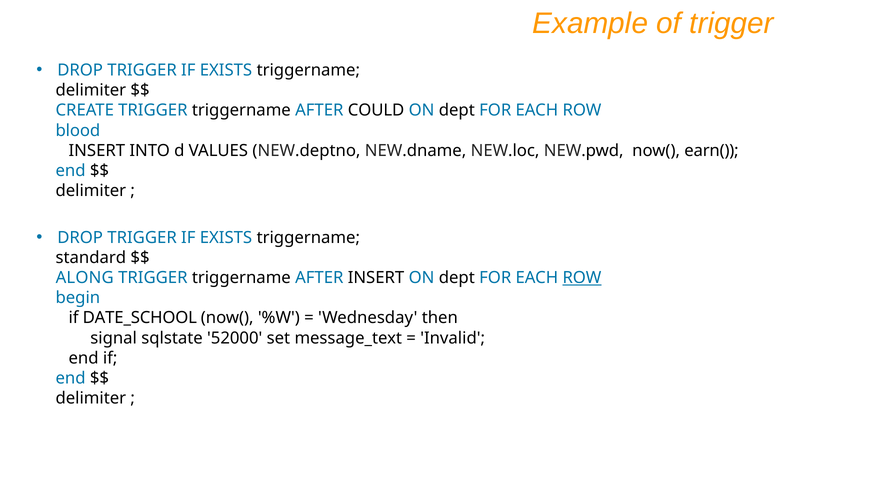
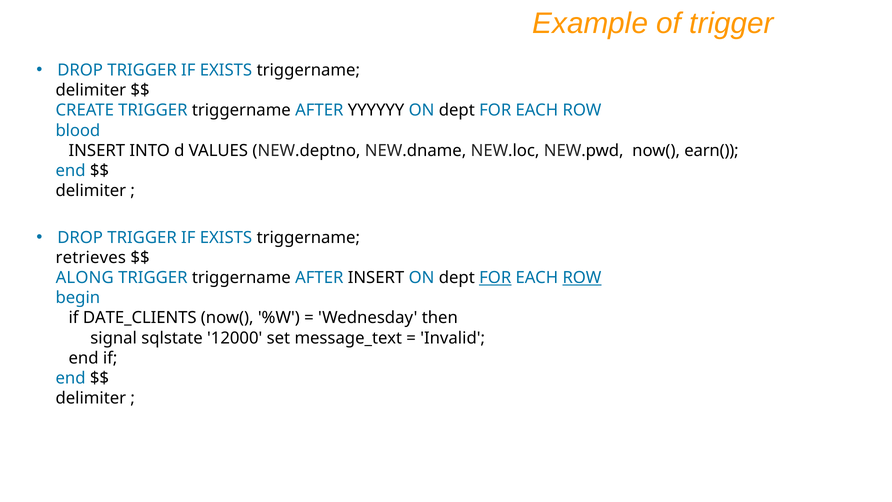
COULD: COULD -> YYYYYY
standard: standard -> retrieves
FOR at (495, 278) underline: none -> present
DATE_SCHOOL: DATE_SCHOOL -> DATE_CLIENTS
52000: 52000 -> 12000
